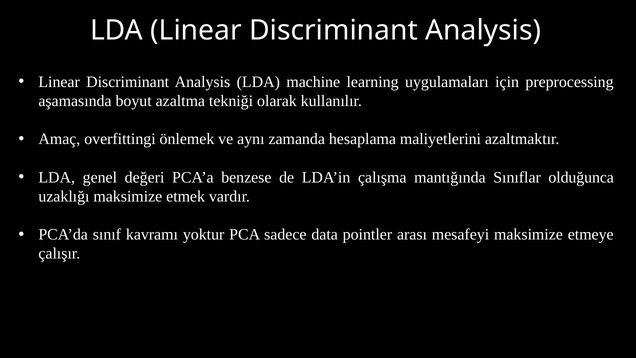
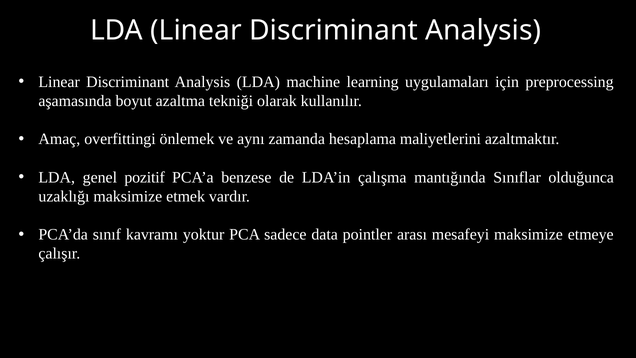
değeri: değeri -> pozitif
